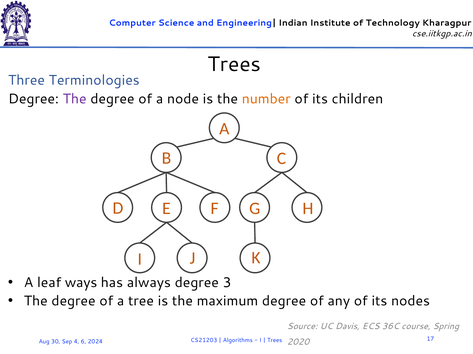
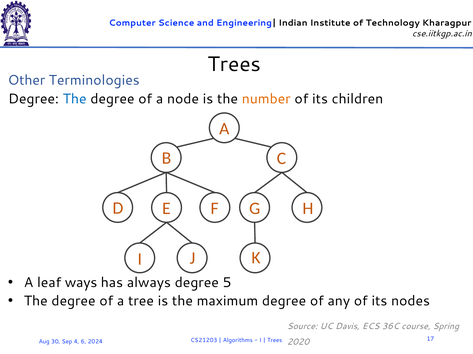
Three: Three -> Other
The at (75, 99) colour: purple -> blue
3: 3 -> 5
